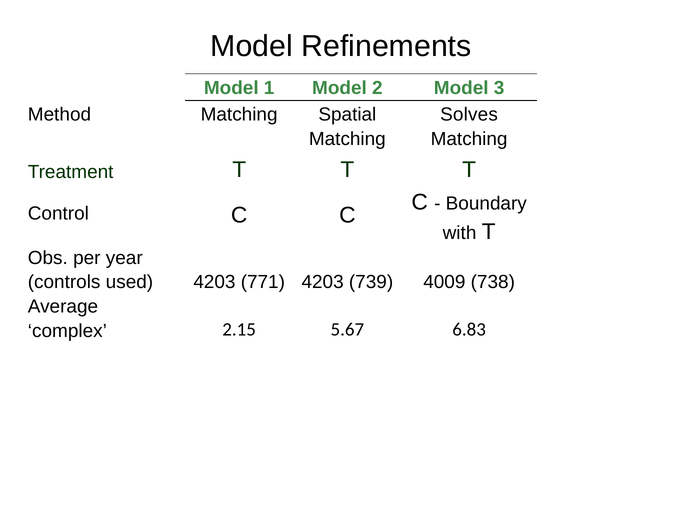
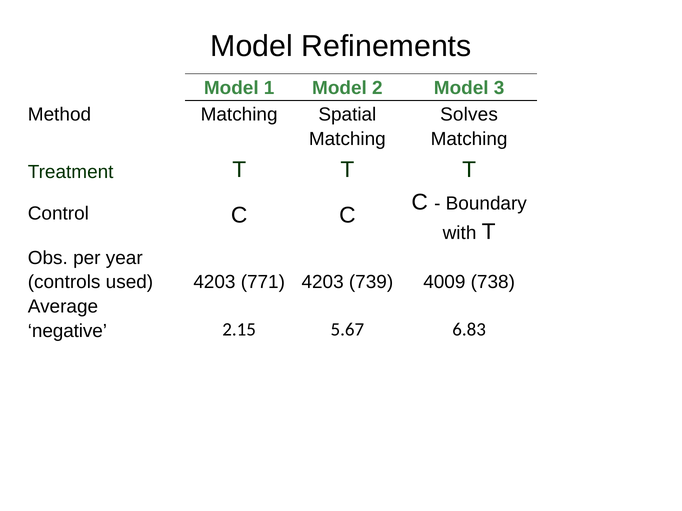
complex: complex -> negative
